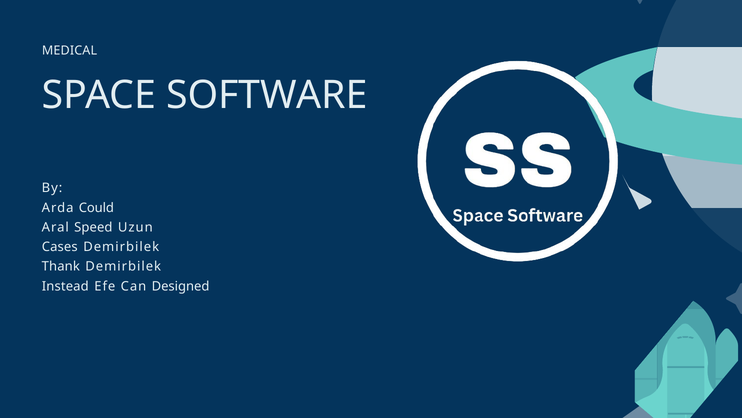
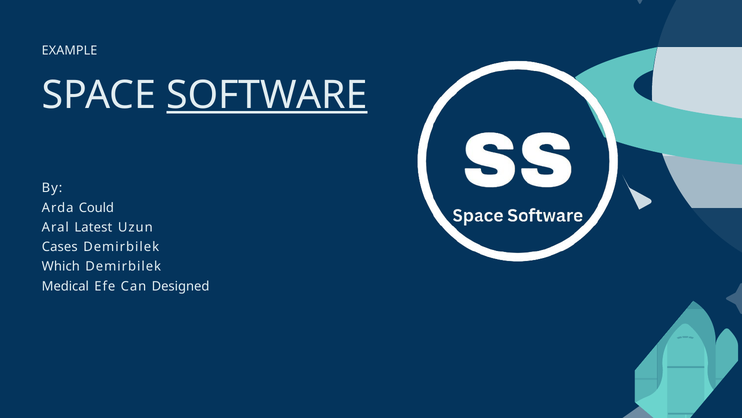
MEDICAL: MEDICAL -> EXAMPLE
SOFTWARE underline: none -> present
Speed: Speed -> Latest
Thank: Thank -> Which
Instead: Instead -> Medical
